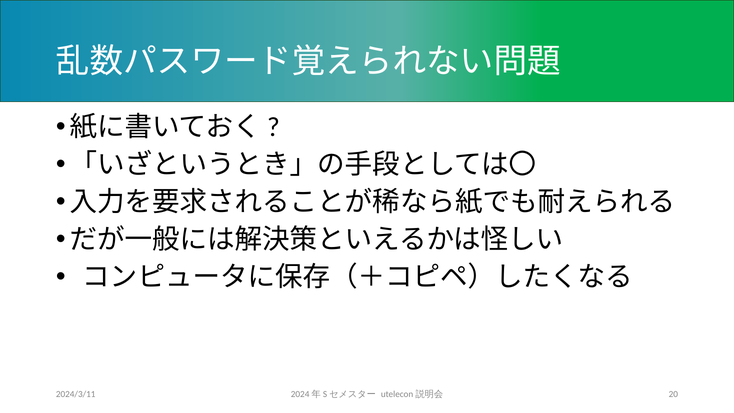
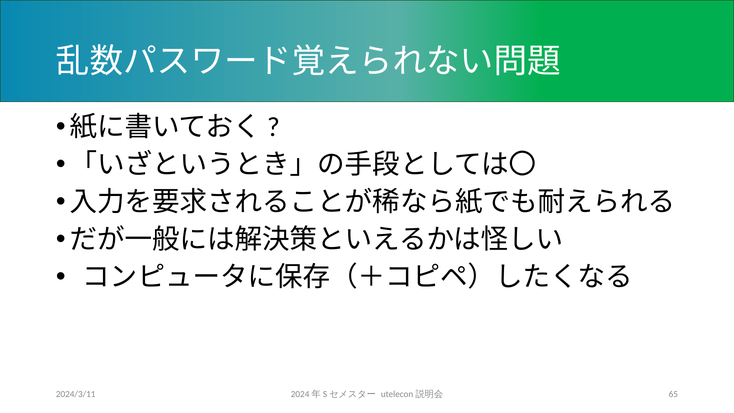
20: 20 -> 65
